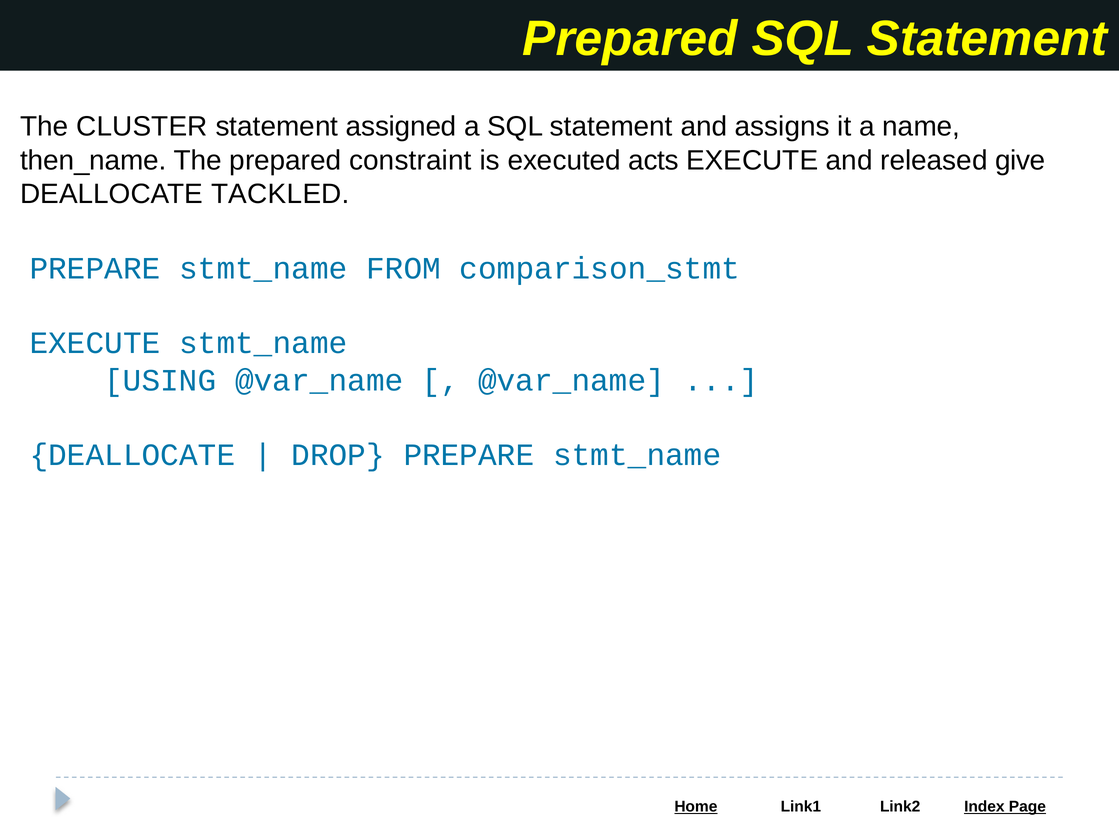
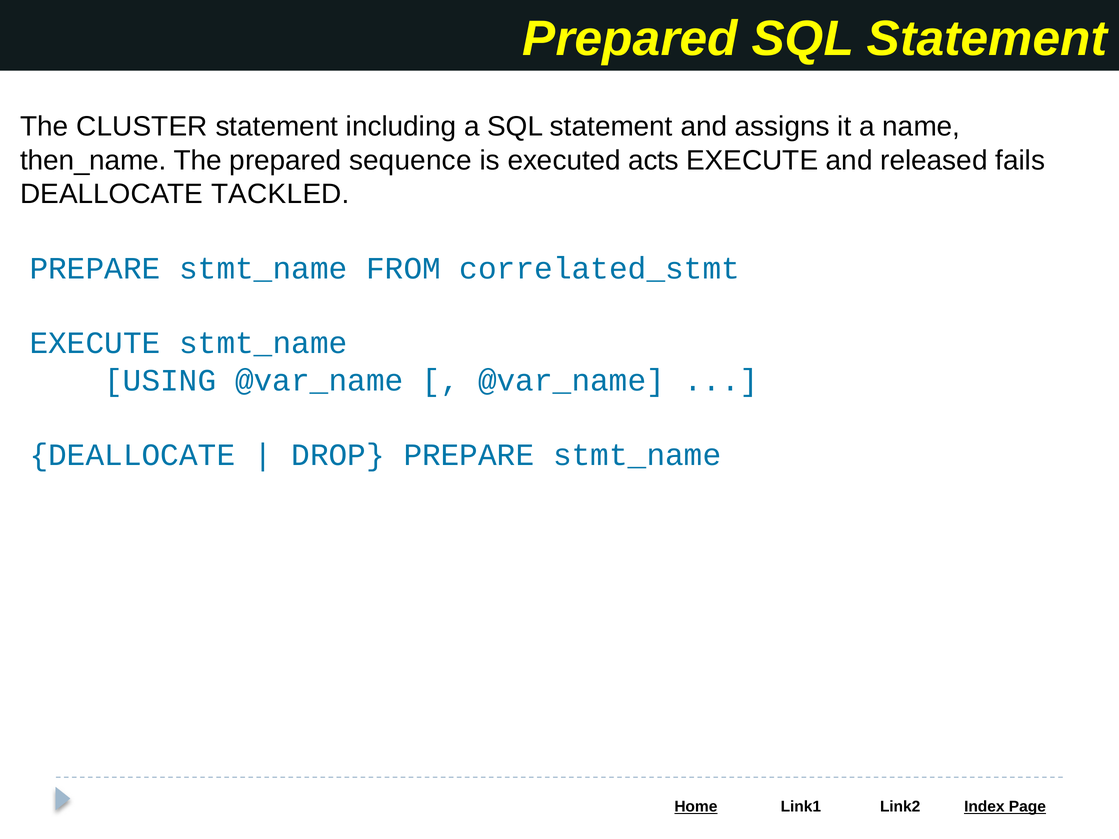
assigned: assigned -> including
constraint: constraint -> sequence
give: give -> fails
comparison_stmt: comparison_stmt -> correlated_stmt
